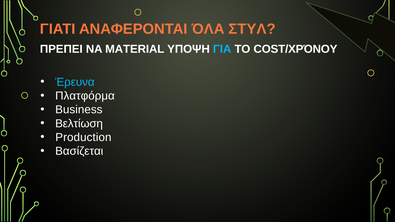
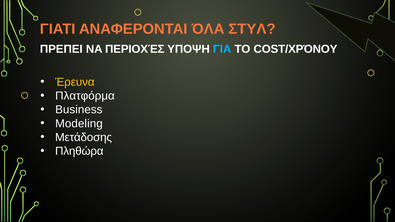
MATERIAL: MATERIAL -> ΠΕΡΙΟΧΈΣ
Έρευνα colour: light blue -> yellow
Βελτίωση: Βελτίωση -> Modeling
Production: Production -> Μετάδοσης
Βασίζεται: Βασίζεται -> Πληθώρα
